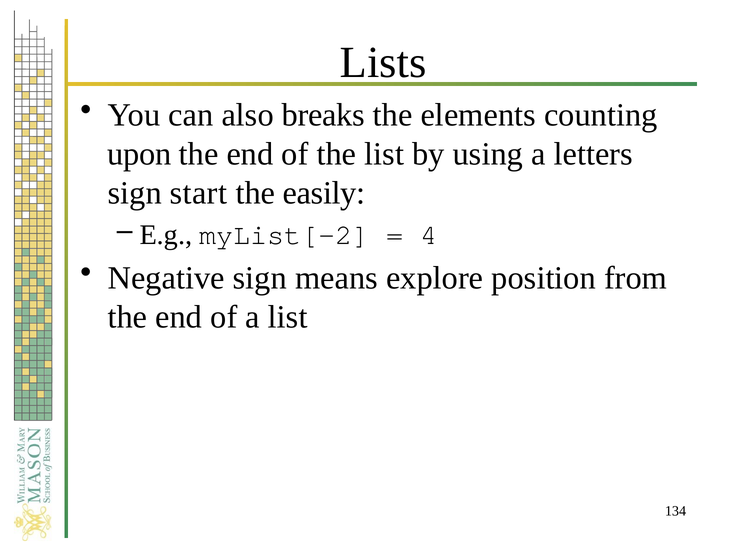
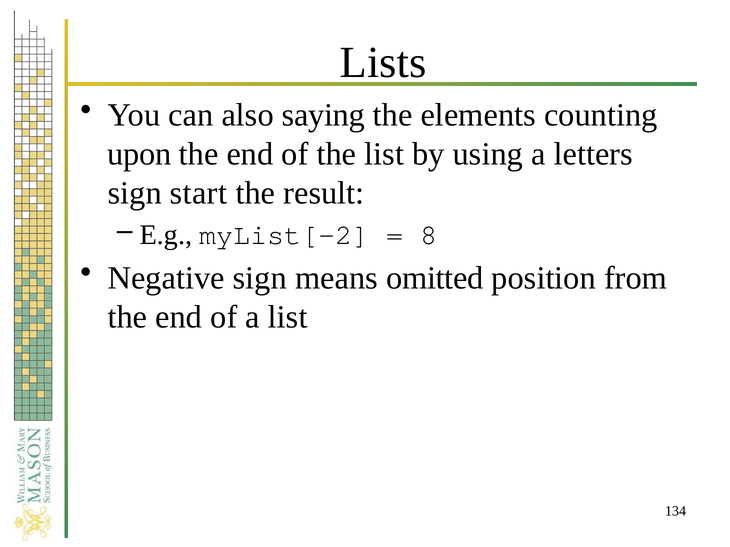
breaks: breaks -> saying
easily: easily -> result
4: 4 -> 8
explore: explore -> omitted
